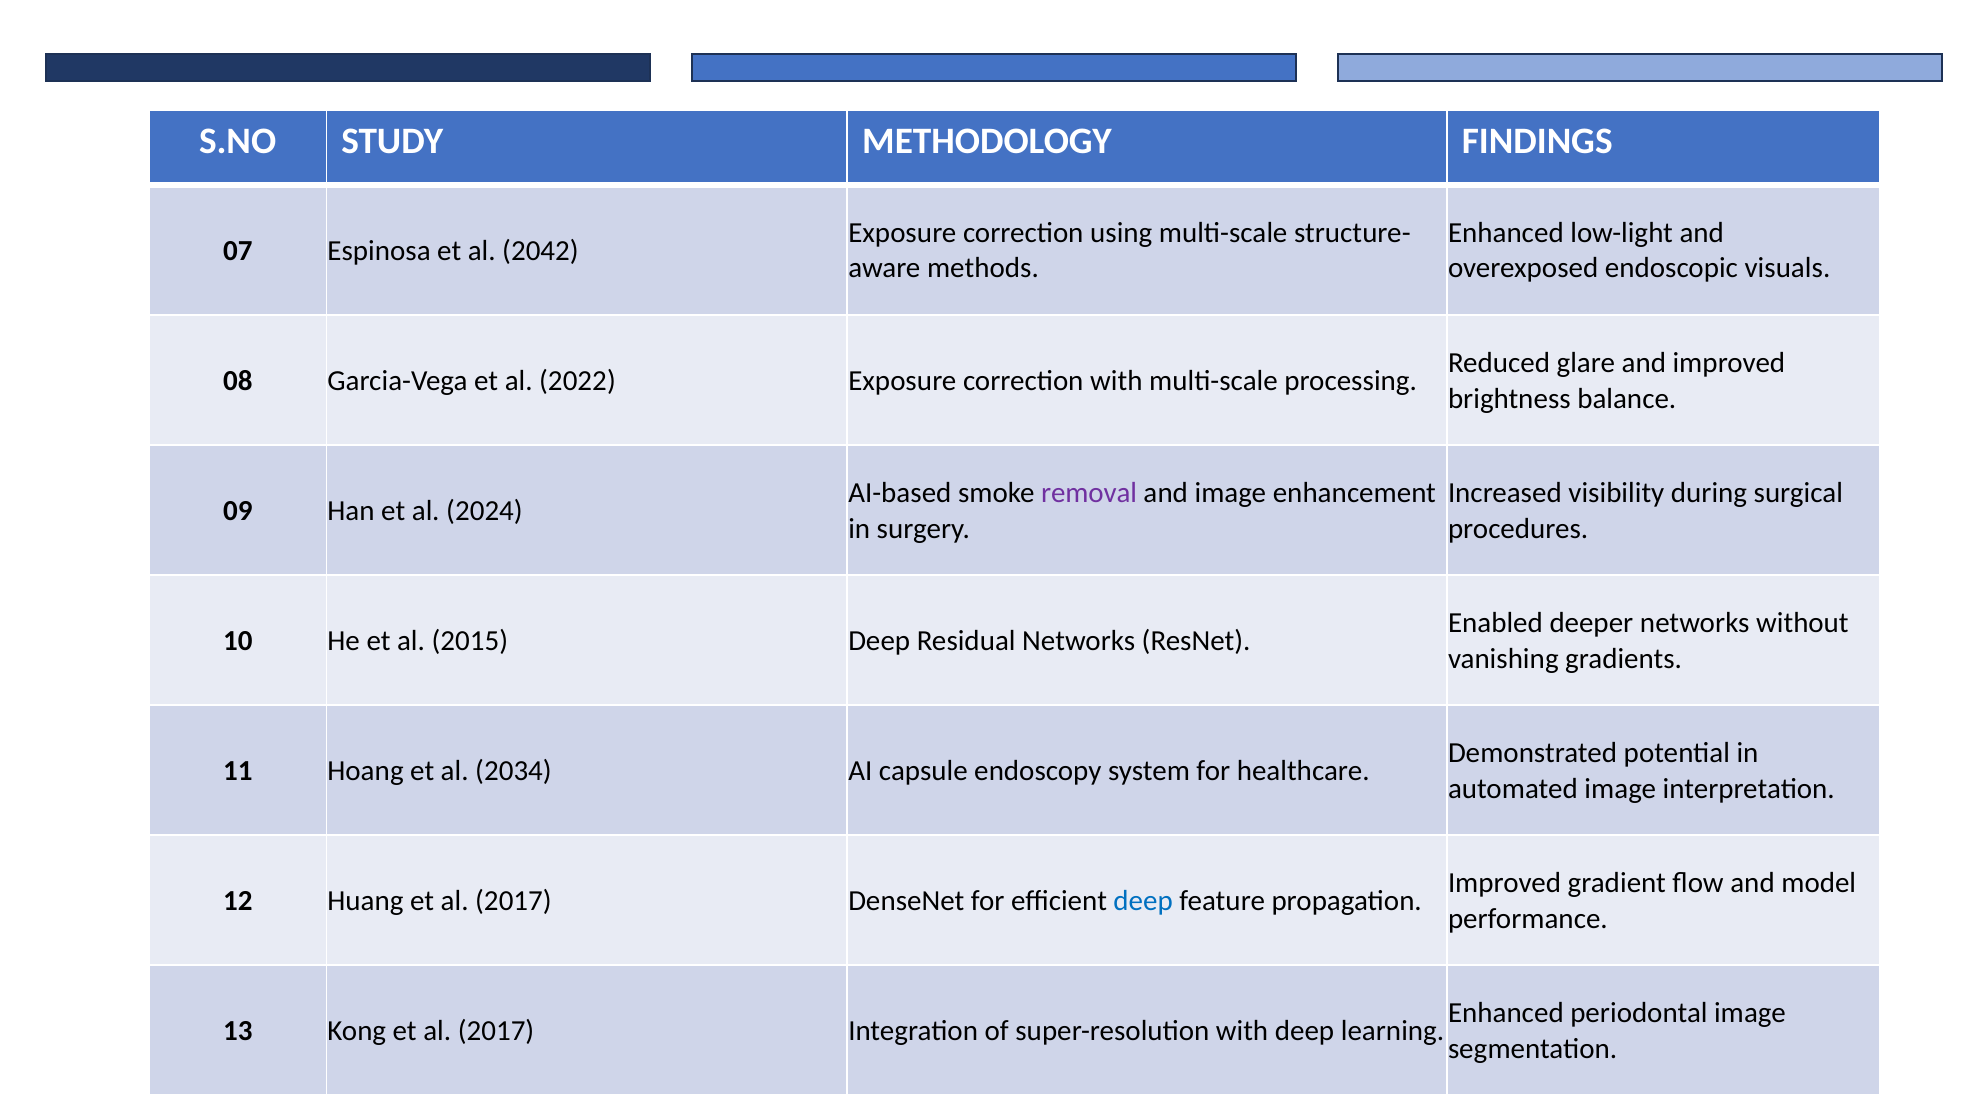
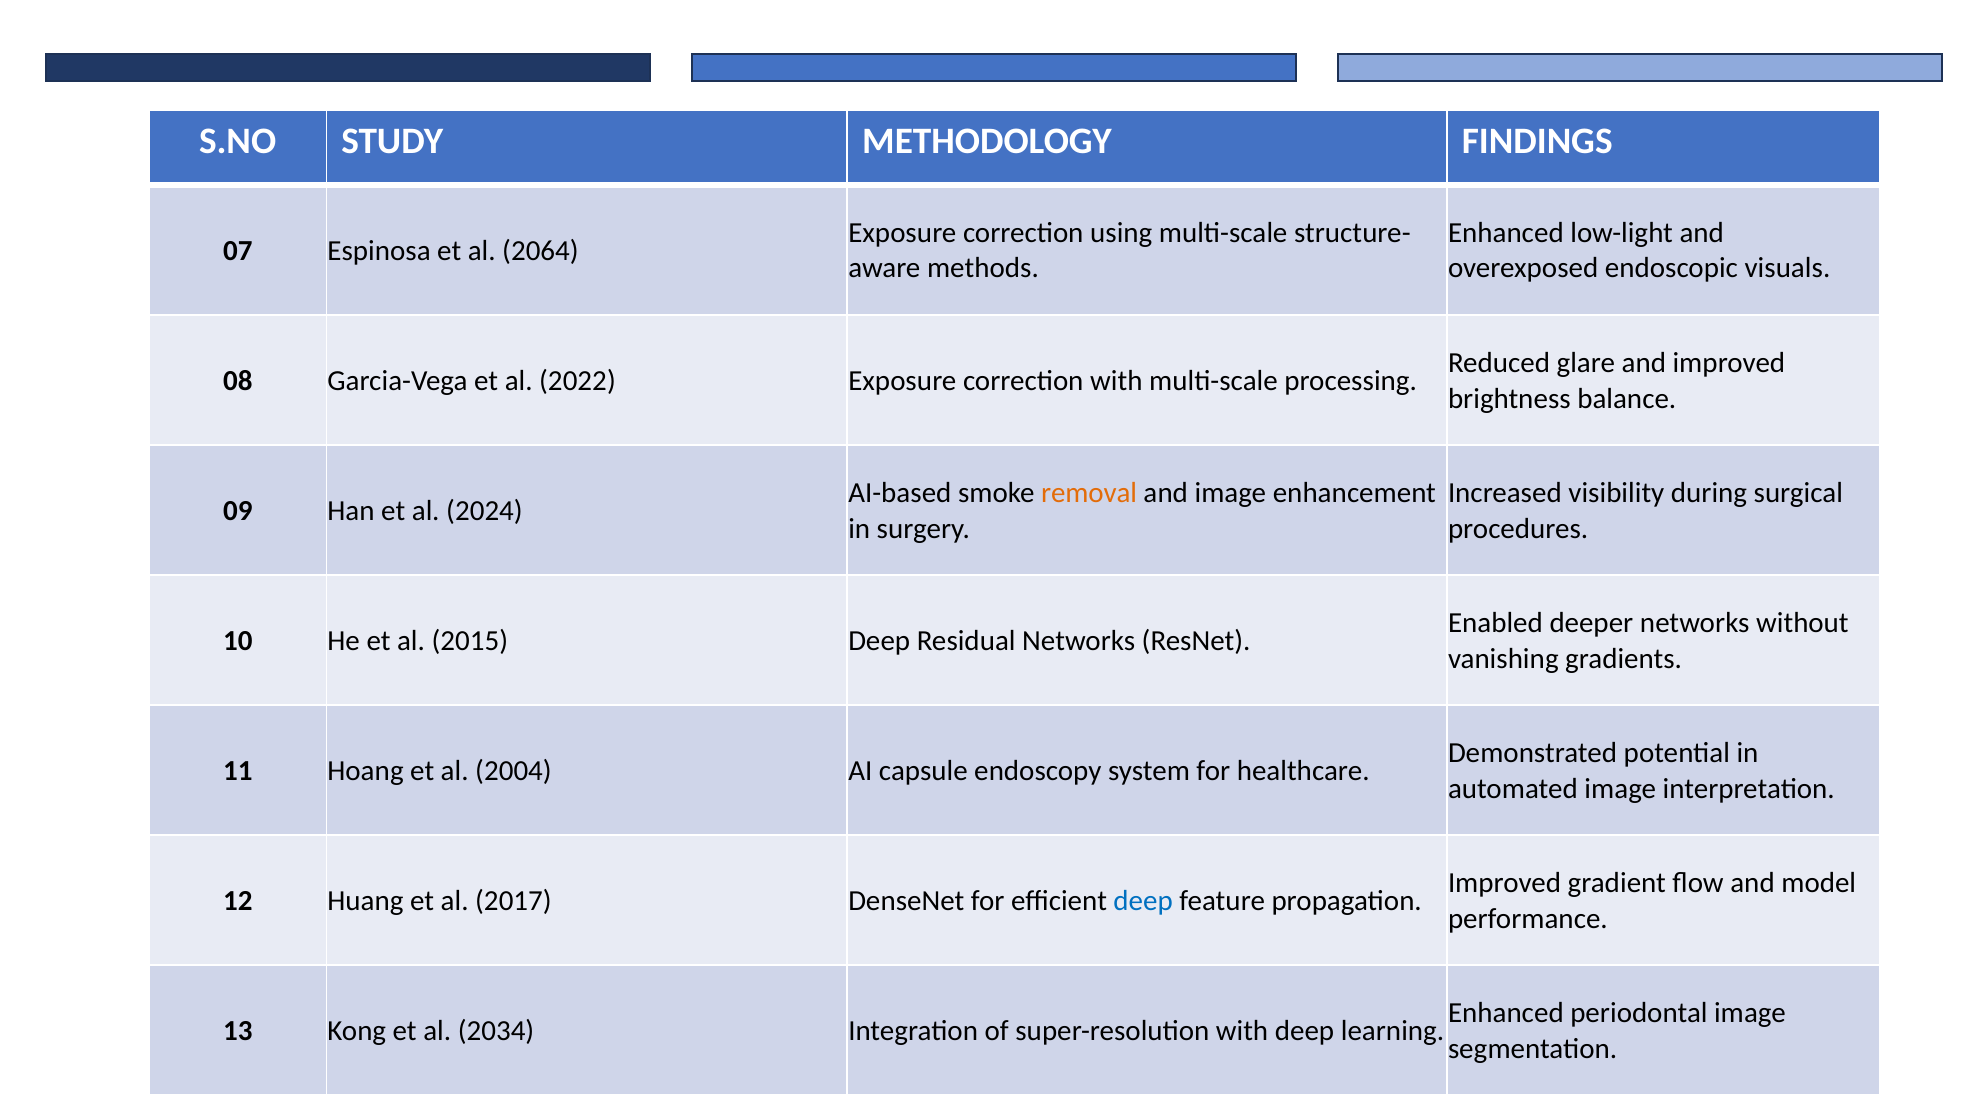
2042: 2042 -> 2064
removal colour: purple -> orange
2034: 2034 -> 2004
Kong et al 2017: 2017 -> 2034
